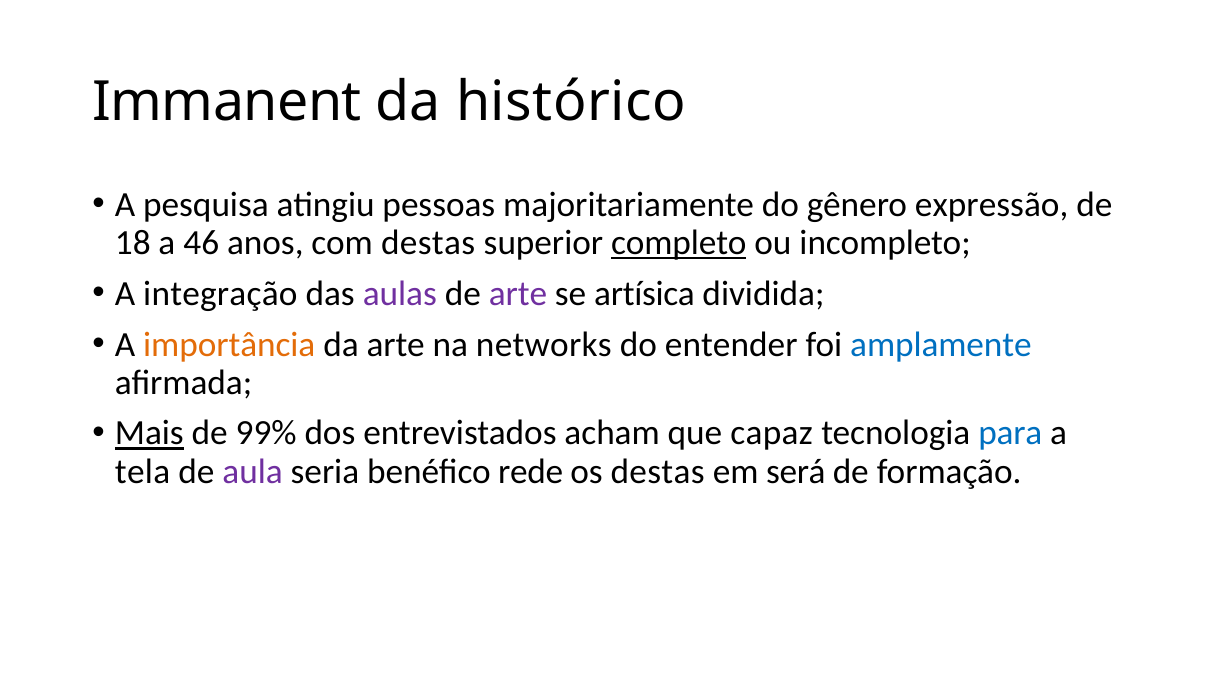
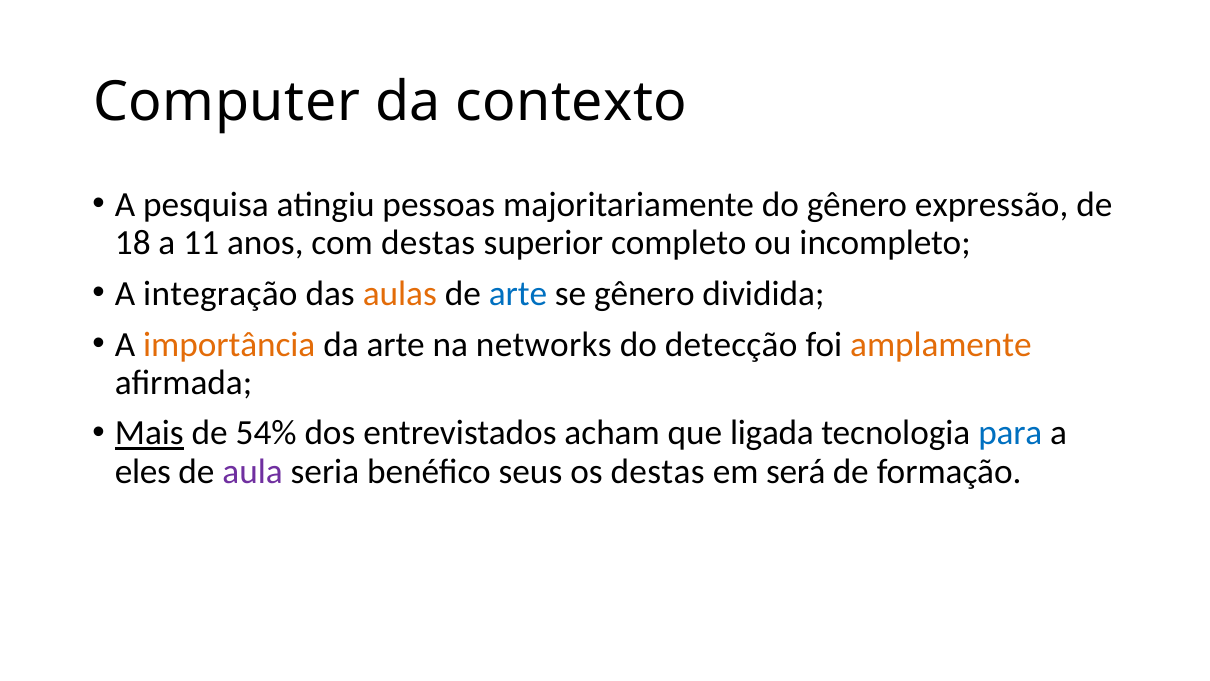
Immanent: Immanent -> Computer
histórico: histórico -> contexto
46: 46 -> 11
completo underline: present -> none
aulas colour: purple -> orange
arte at (518, 293) colour: purple -> blue
se artísica: artísica -> gênero
entender: entender -> detecção
amplamente colour: blue -> orange
99%: 99% -> 54%
capaz: capaz -> ligada
tela: tela -> eles
rede: rede -> seus
